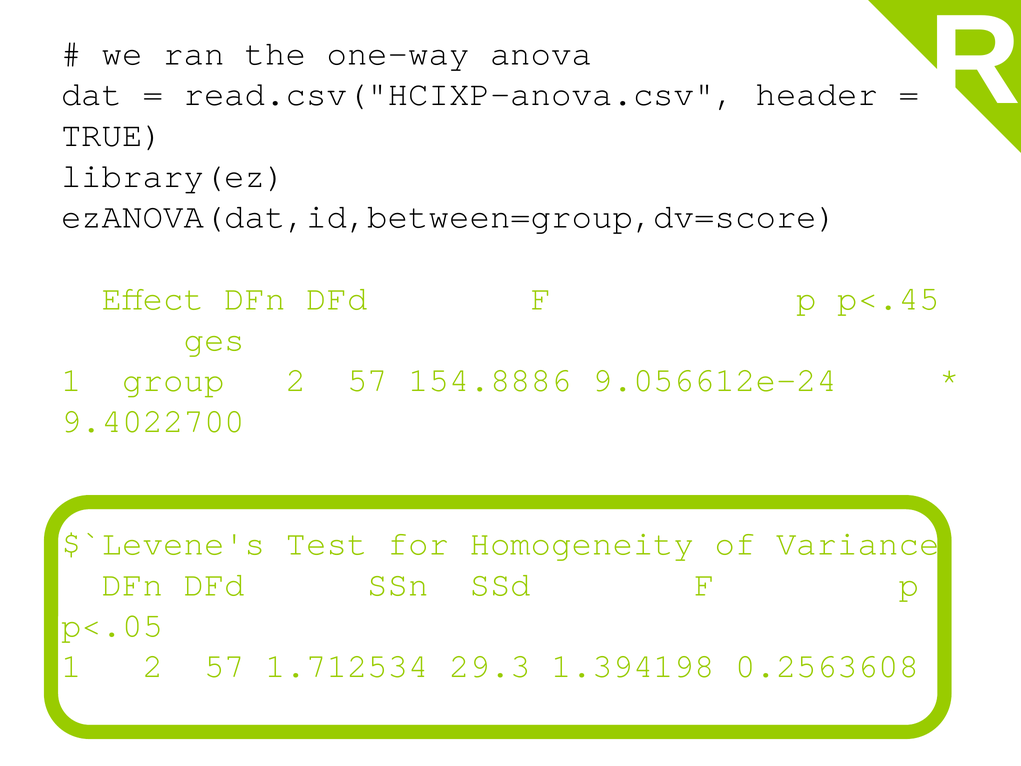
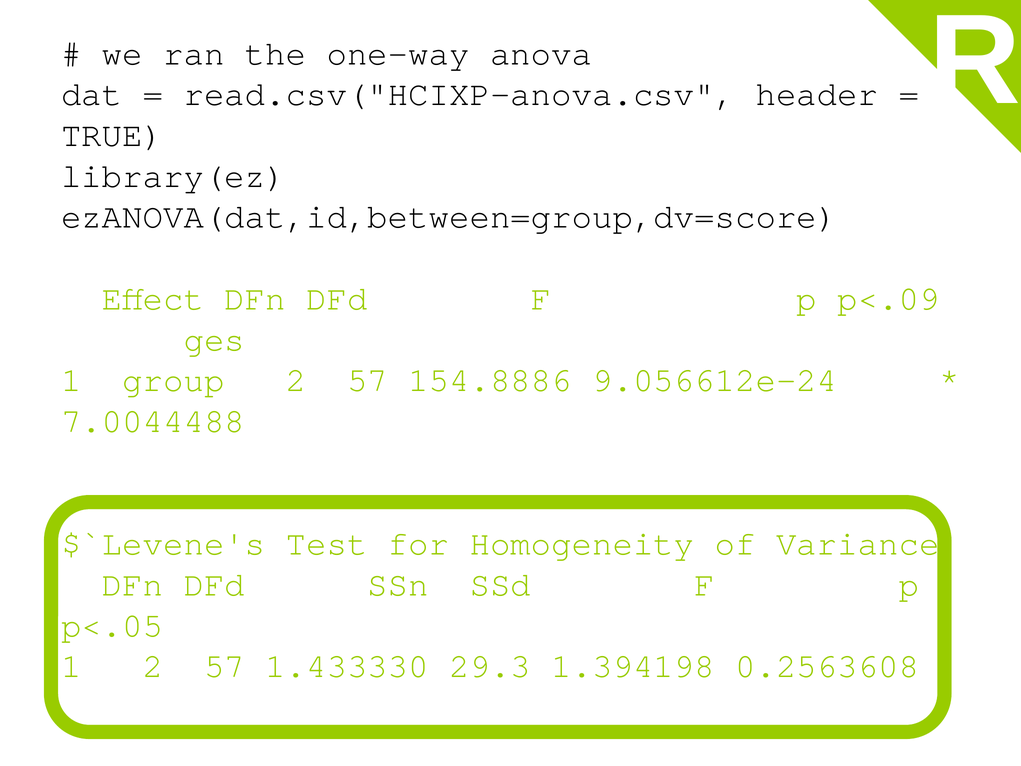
p<.45: p<.45 -> p<.09
9.4022700: 9.4022700 -> 7.0044488
1.712534: 1.712534 -> 1.433330
